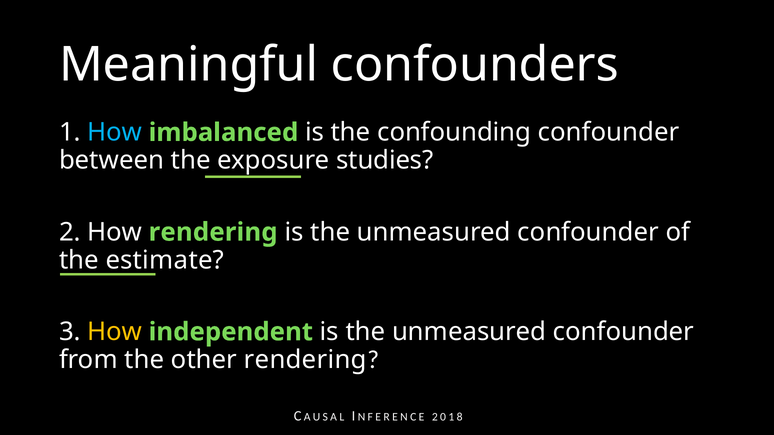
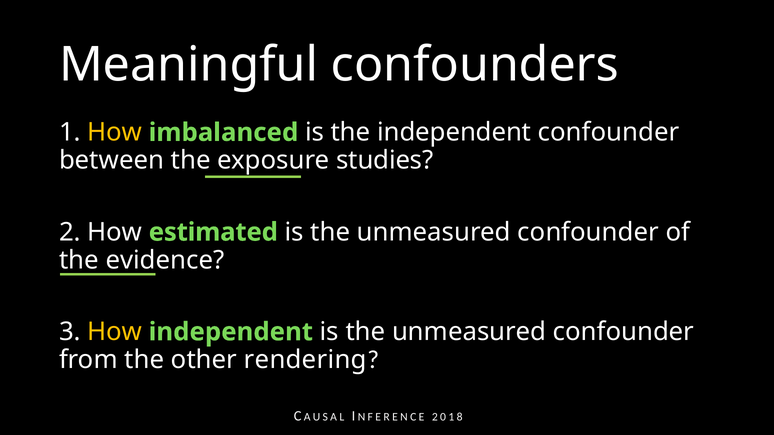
How at (115, 133) colour: light blue -> yellow
the confounding: confounding -> independent
How rendering: rendering -> estimated
estimate: estimate -> evidence
